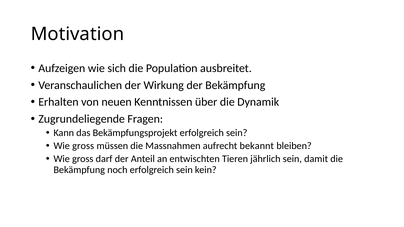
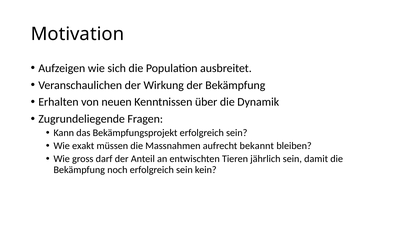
gross at (83, 146): gross -> exakt
